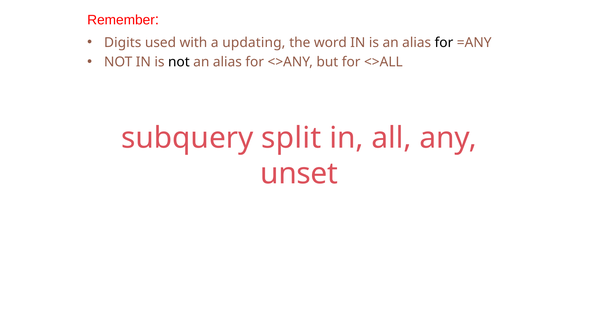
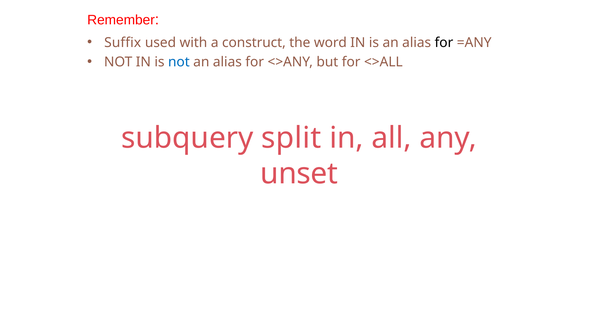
Digits: Digits -> Suffix
updating: updating -> construct
not at (179, 62) colour: black -> blue
